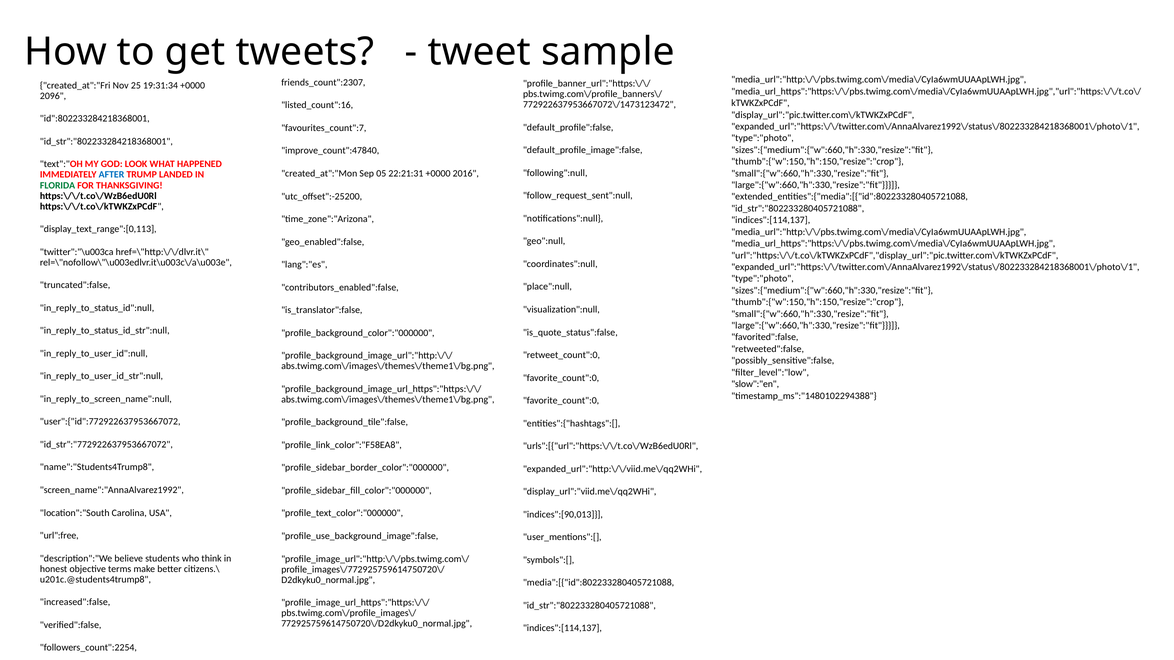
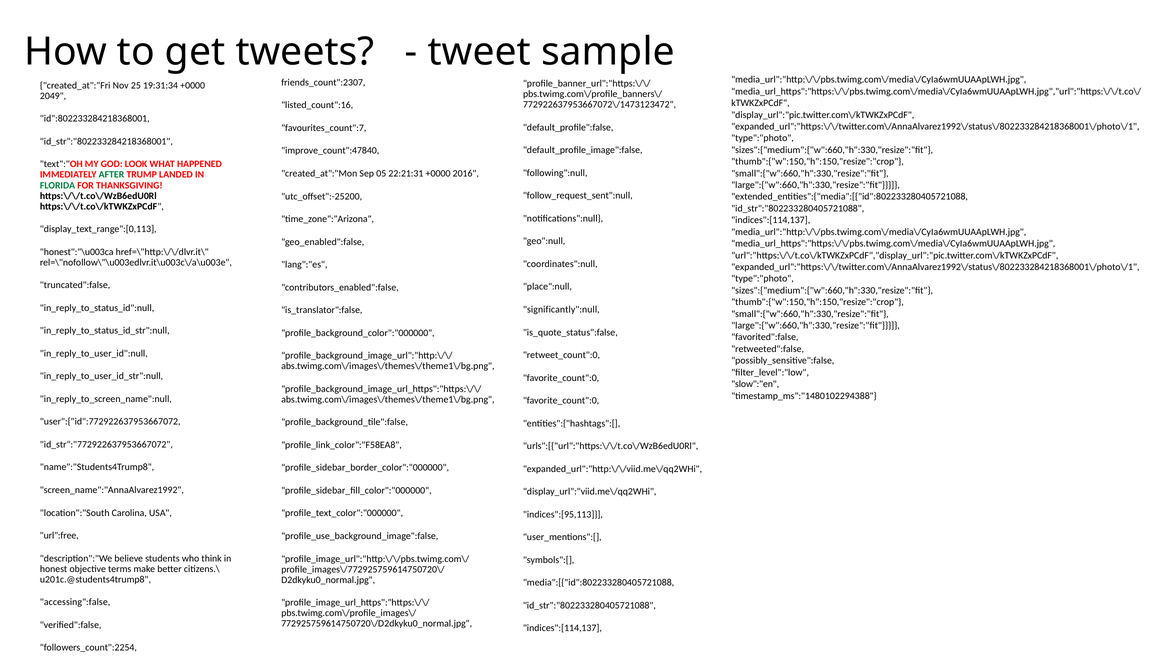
2096: 2096 -> 2049
AFTER colour: blue -> green
twitter":"\u003ca: twitter":"\u003ca -> honest":"\u003ca
visualization":null: visualization":null -> significantly":null
indices":[90,013: indices":[90,013 -> indices":[95,113
increased":false: increased":false -> accessing":false
